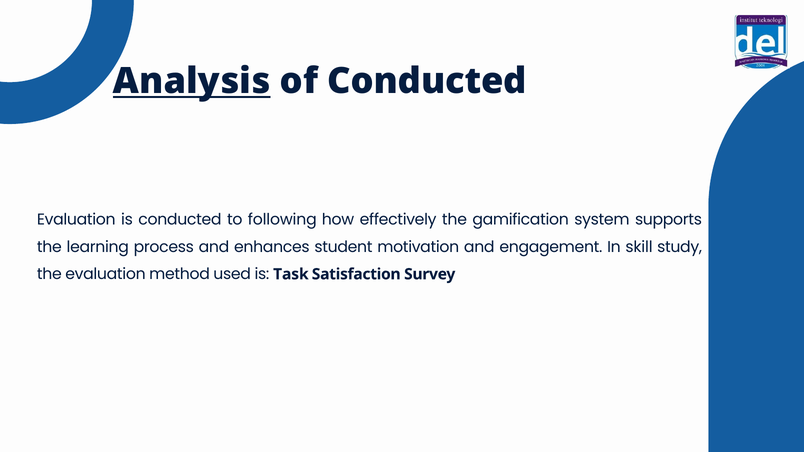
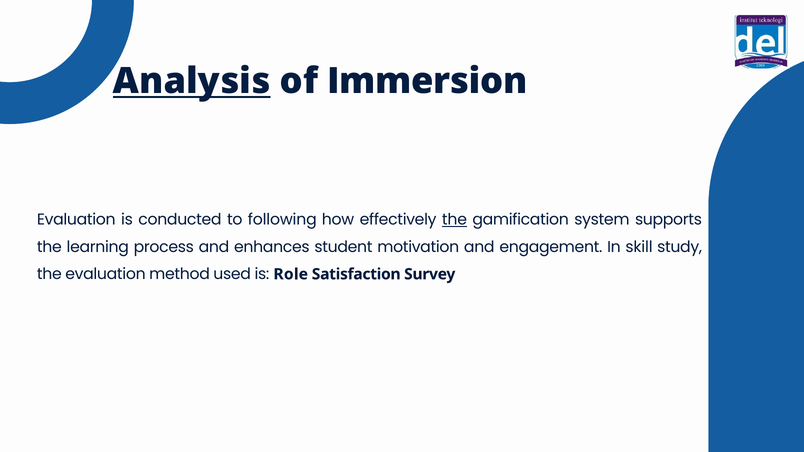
of Conducted: Conducted -> Immersion
the at (455, 220) underline: none -> present
Task: Task -> Role
